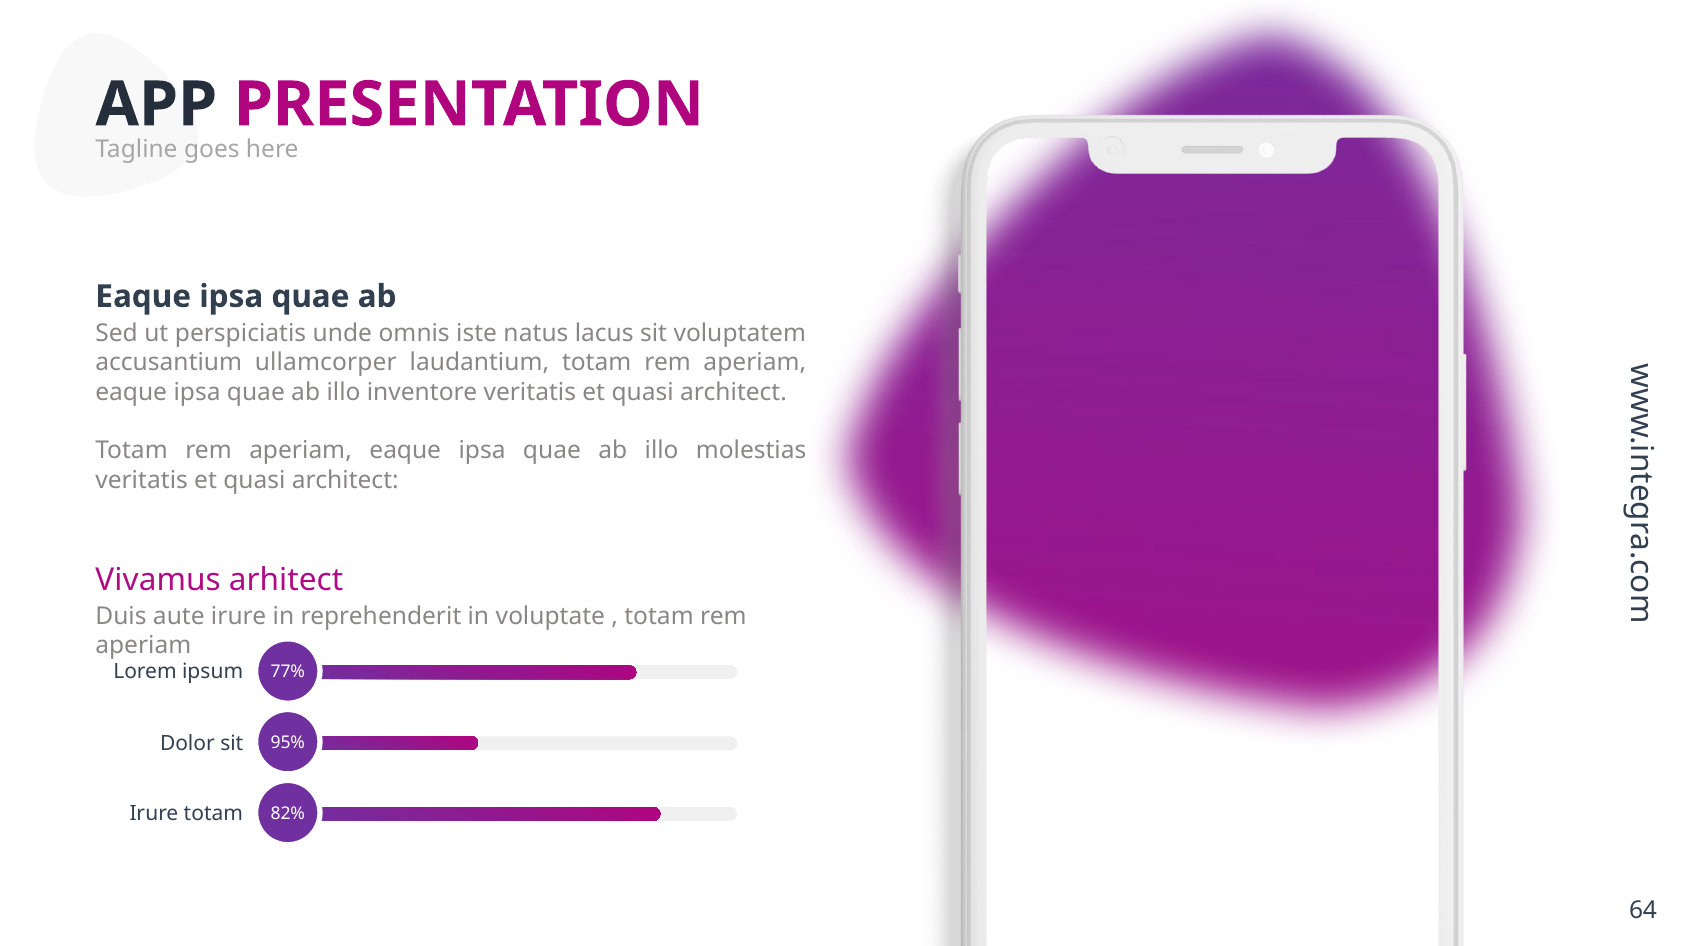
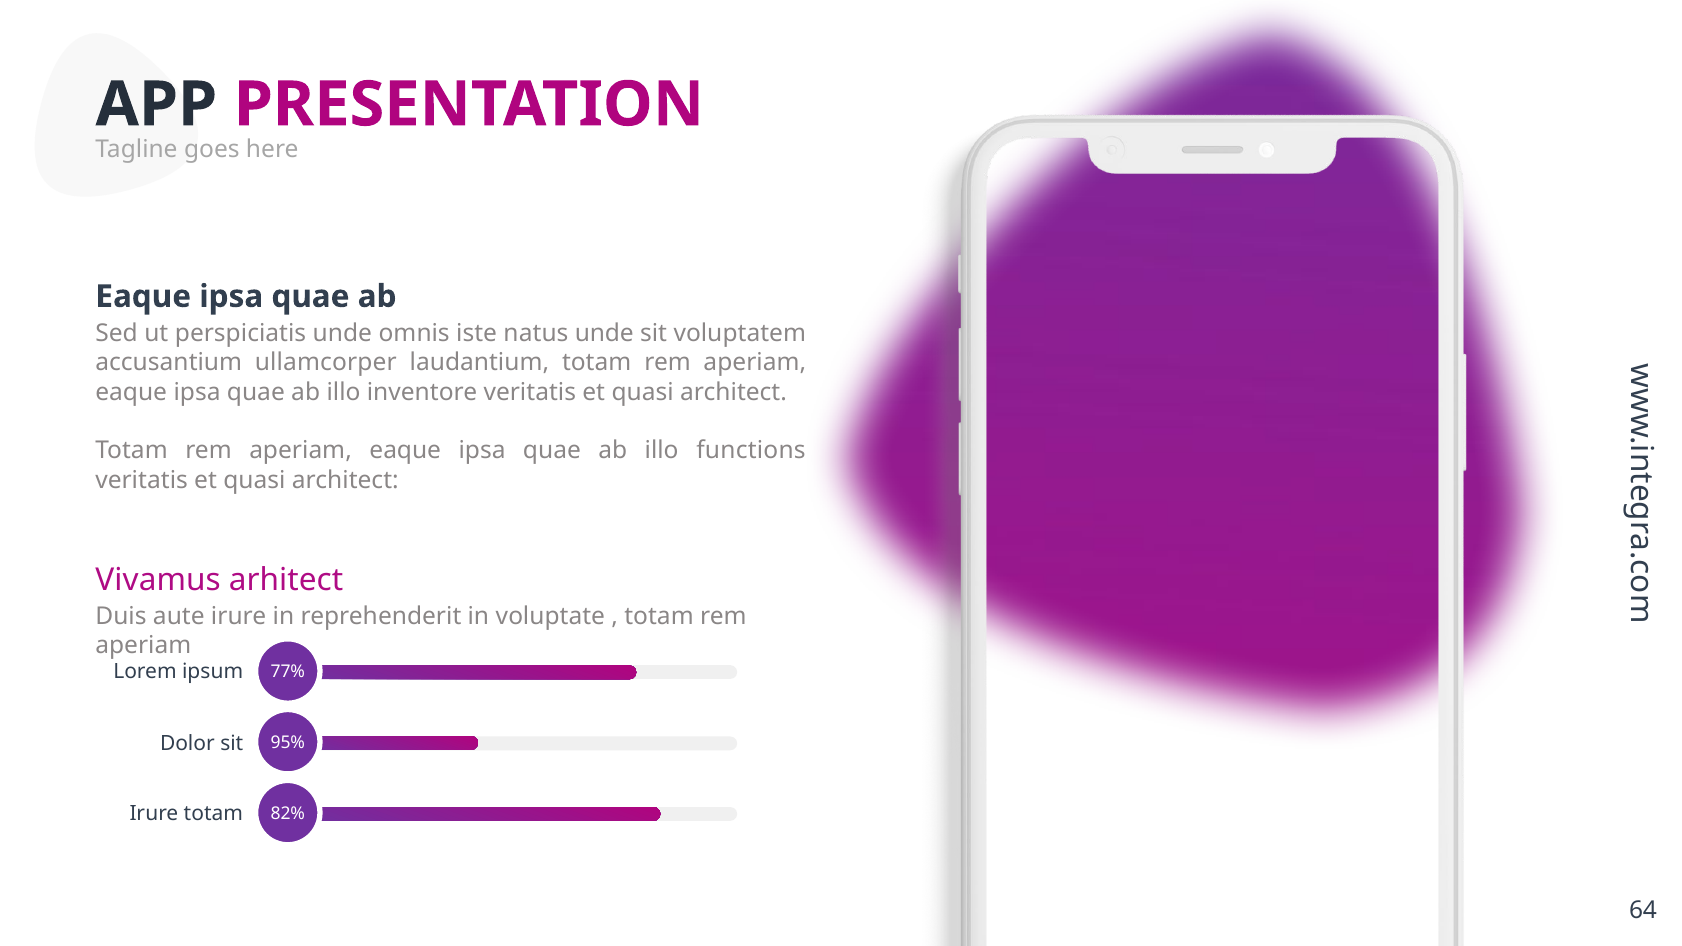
natus lacus: lacus -> unde
molestias: molestias -> functions
